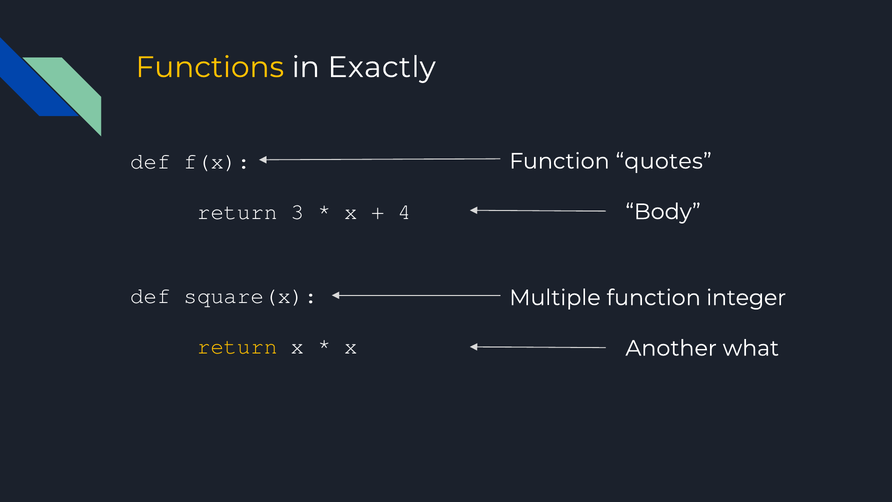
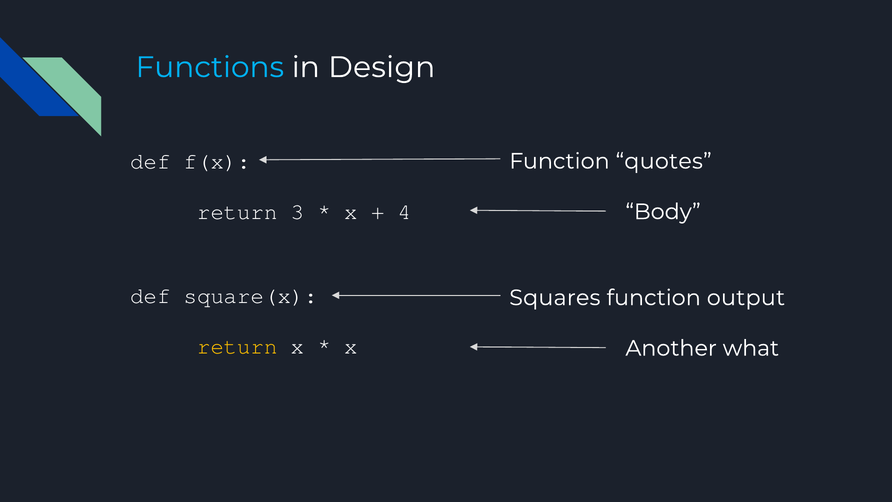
Functions colour: yellow -> light blue
Exactly: Exactly -> Design
Multiple: Multiple -> Squares
integer: integer -> output
